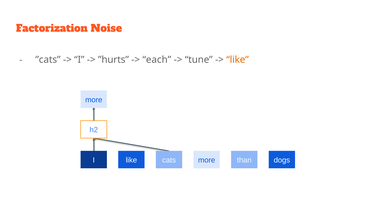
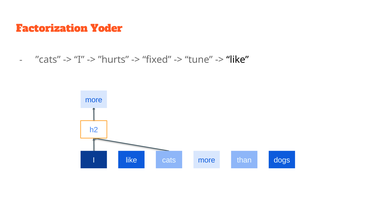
Noise: Noise -> Yoder
each: each -> fixed
like at (238, 60) colour: orange -> black
